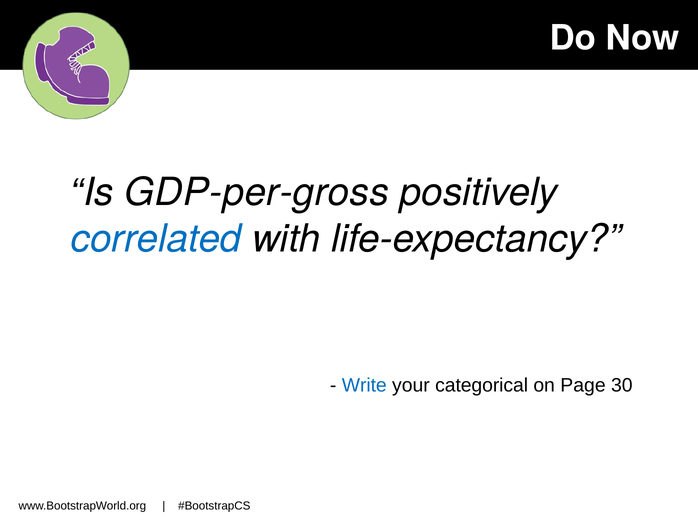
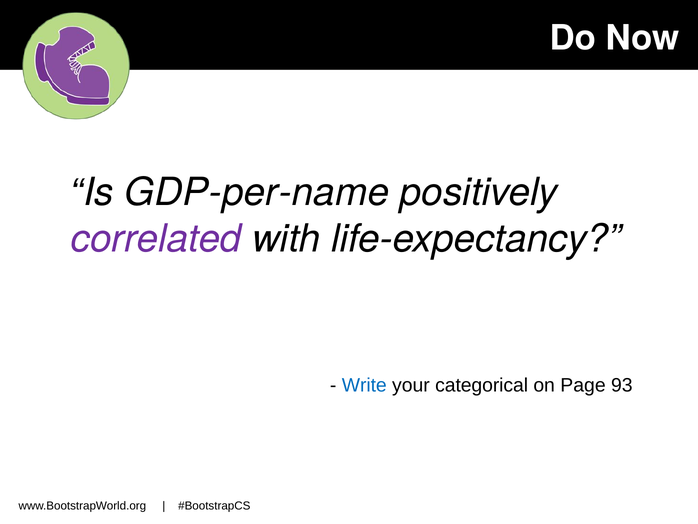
GDP-per-gross: GDP-per-gross -> GDP-per-name
correlated colour: blue -> purple
30: 30 -> 93
